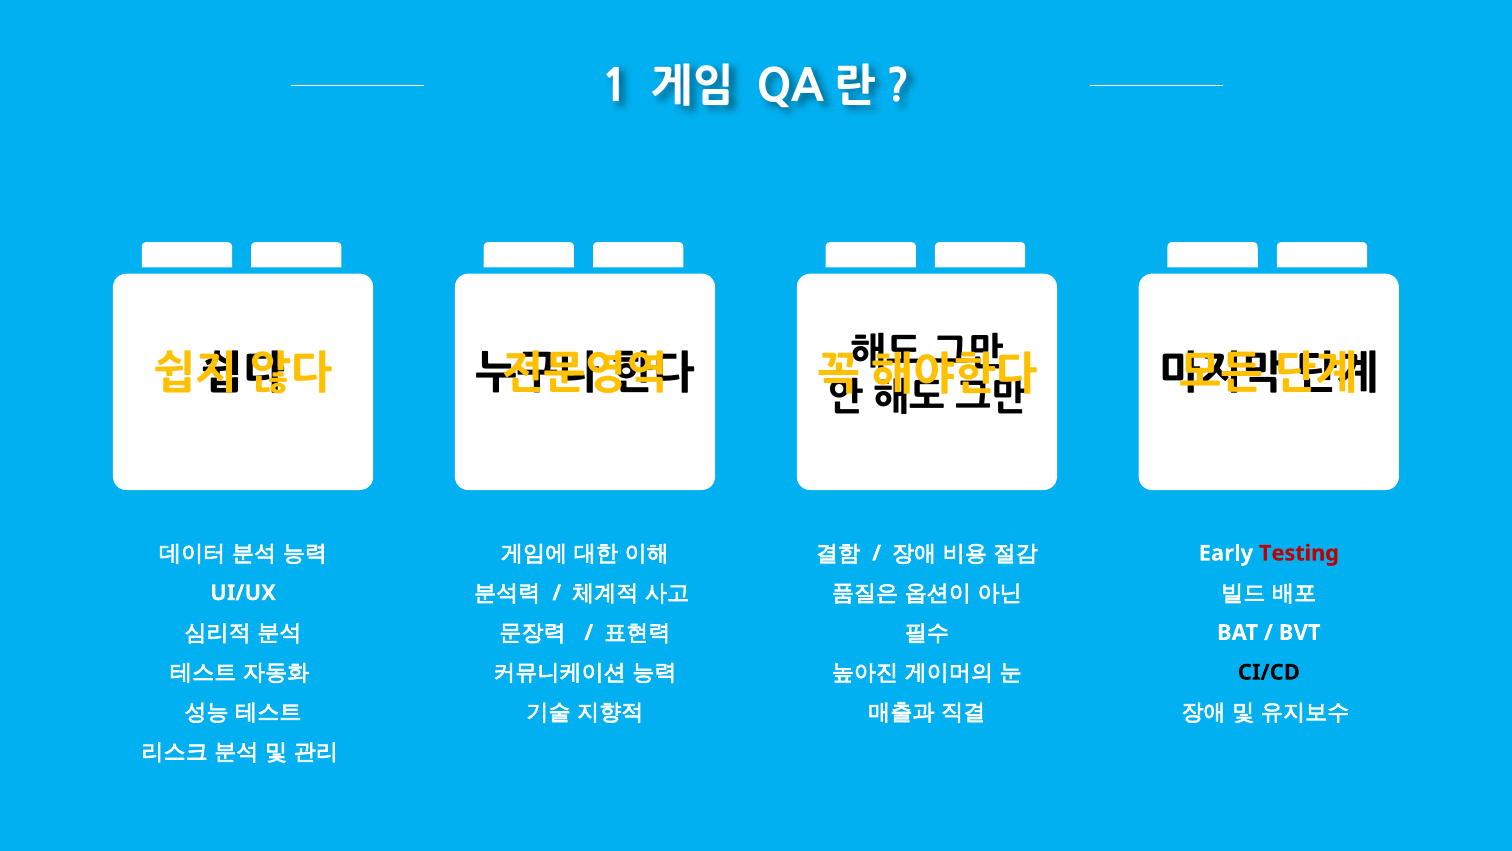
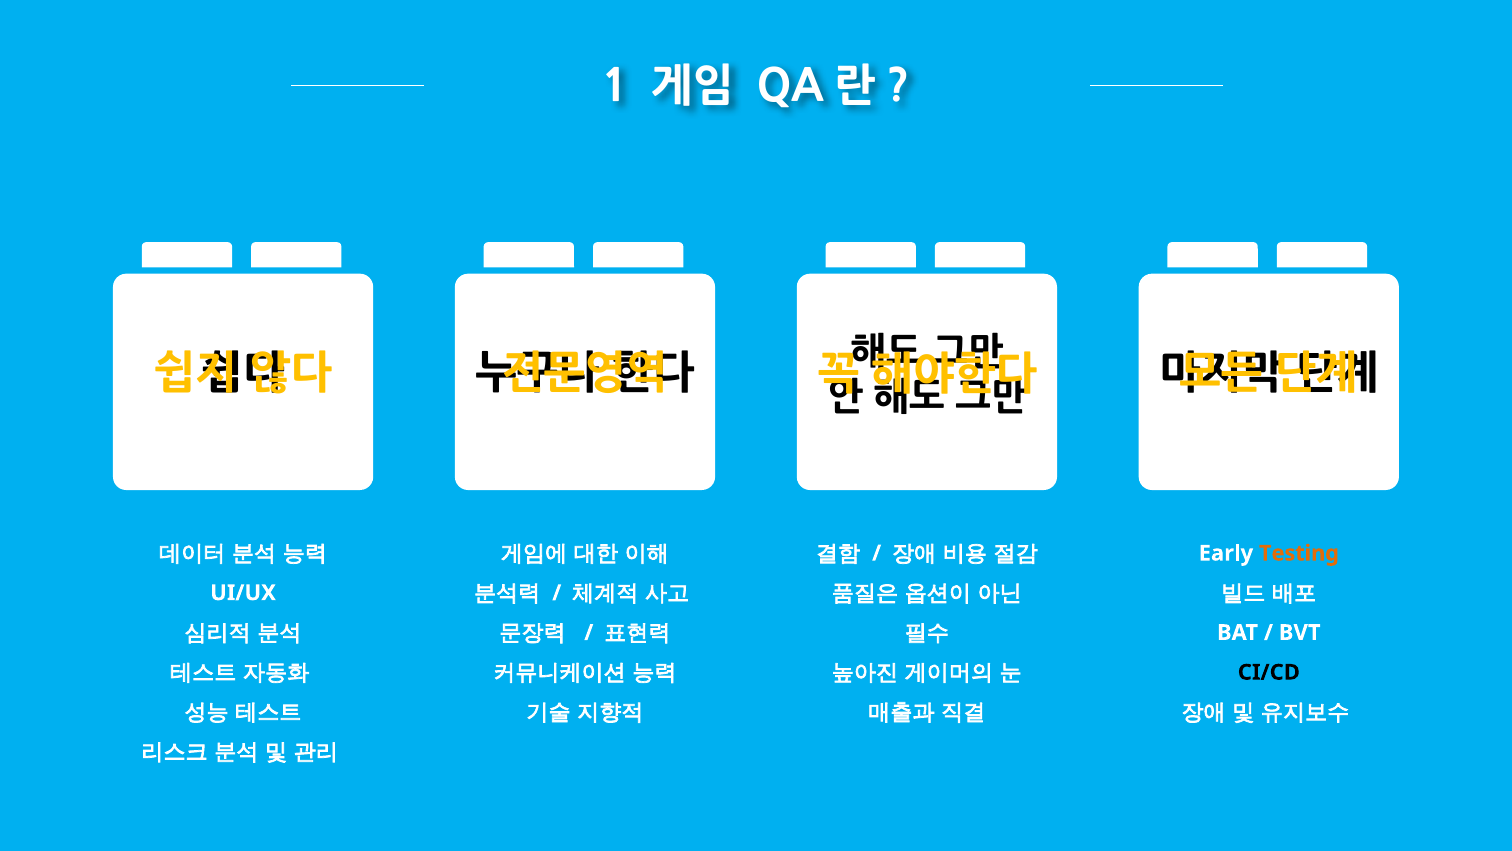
Testing colour: red -> orange
